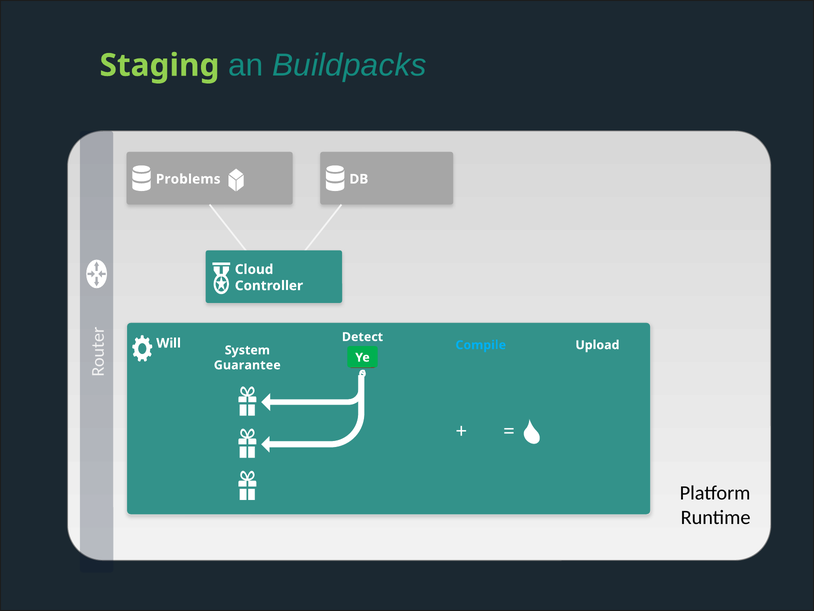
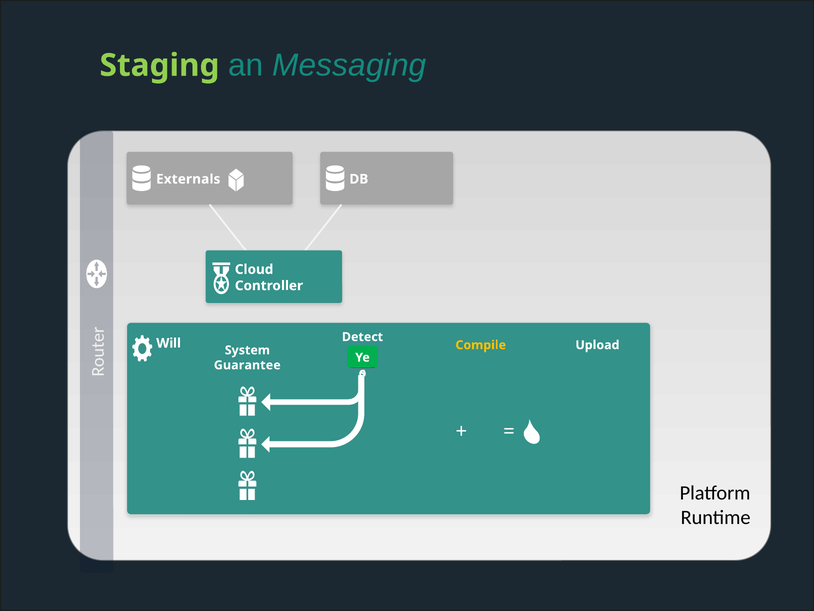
Buildpacks: Buildpacks -> Messaging
Problems: Problems -> Externals
Compile colour: light blue -> yellow
